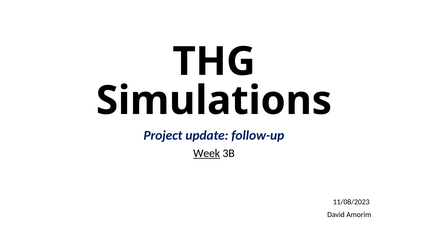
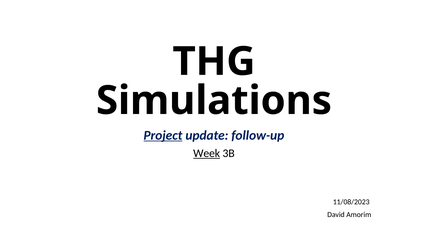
Project underline: none -> present
